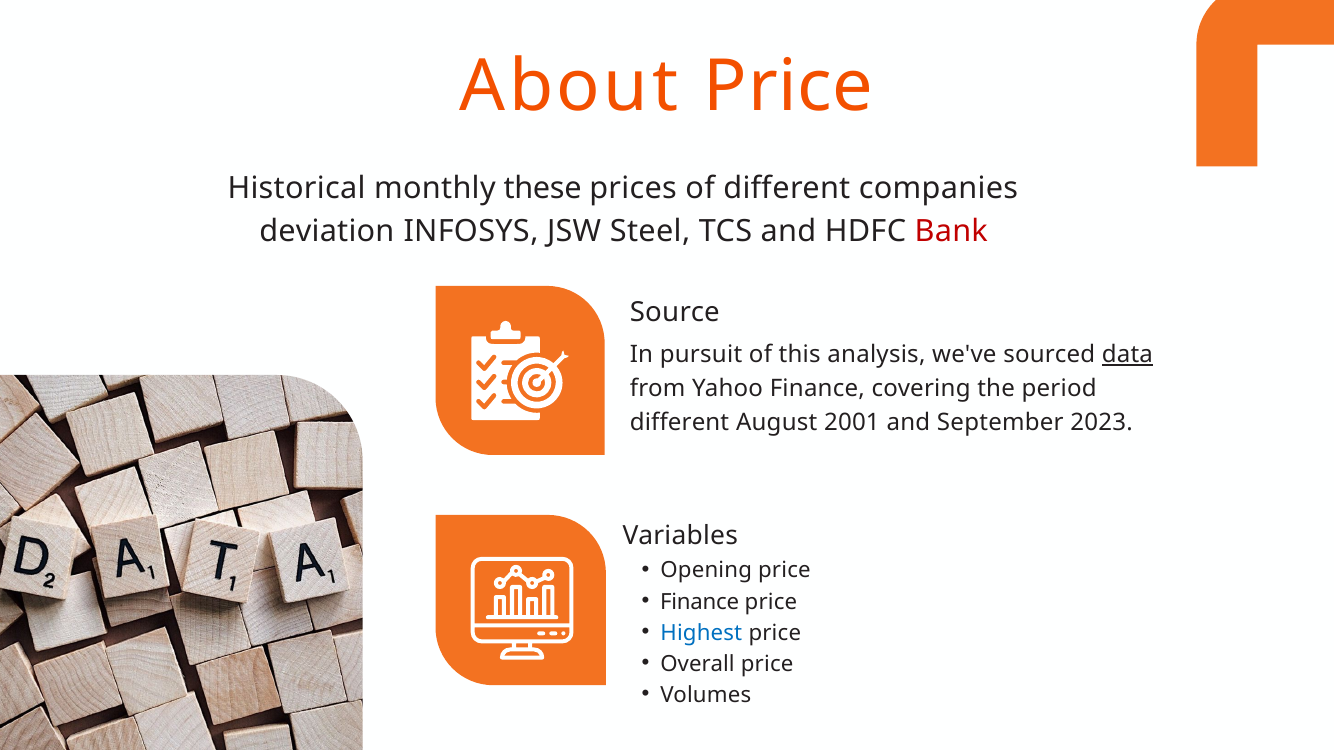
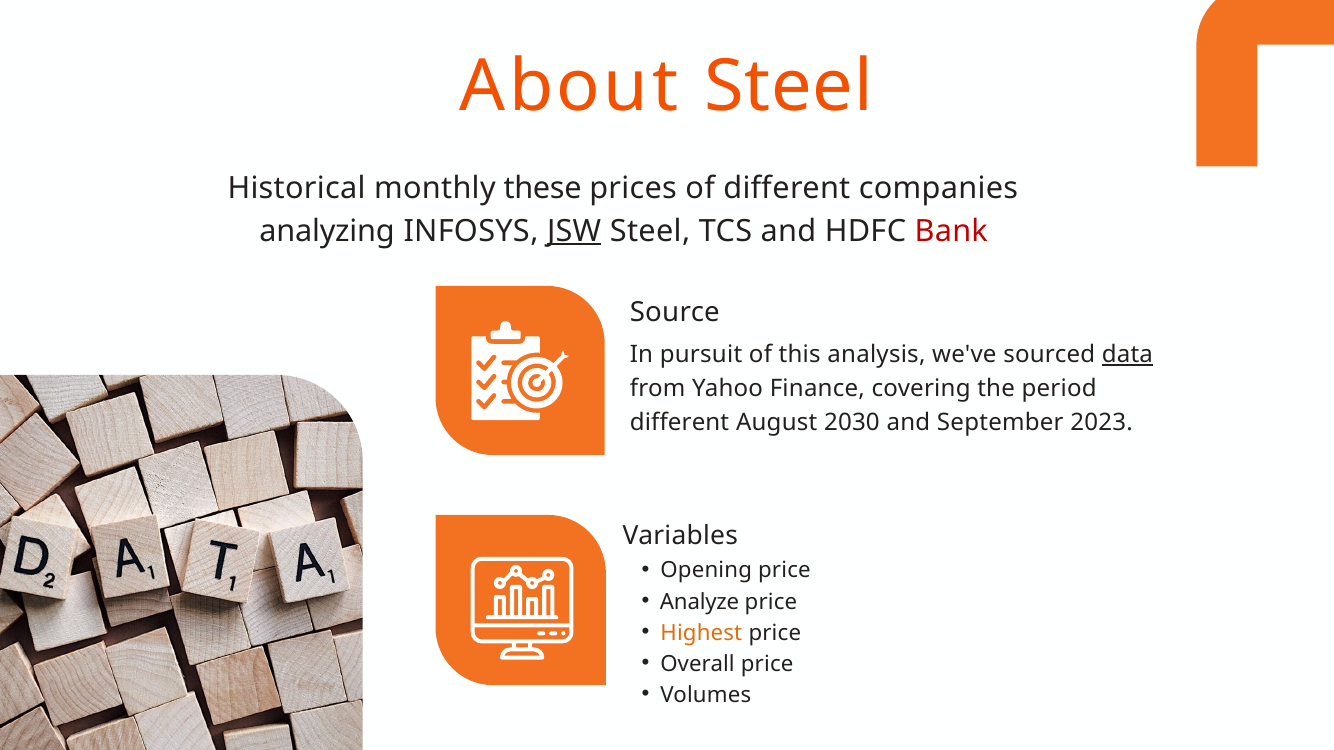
About Price: Price -> Steel
deviation: deviation -> analyzing
JSW underline: none -> present
2001: 2001 -> 2030
Finance at (700, 602): Finance -> Analyze
Highest colour: blue -> orange
